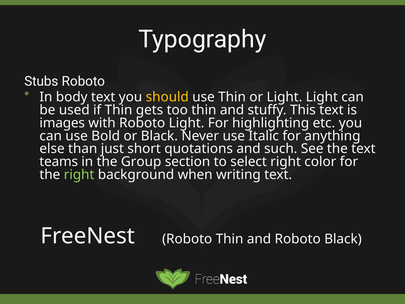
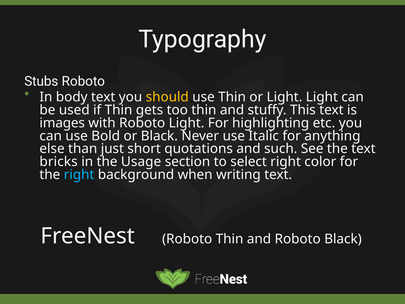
teams: teams -> bricks
Group: Group -> Usage
right at (79, 175) colour: light green -> light blue
